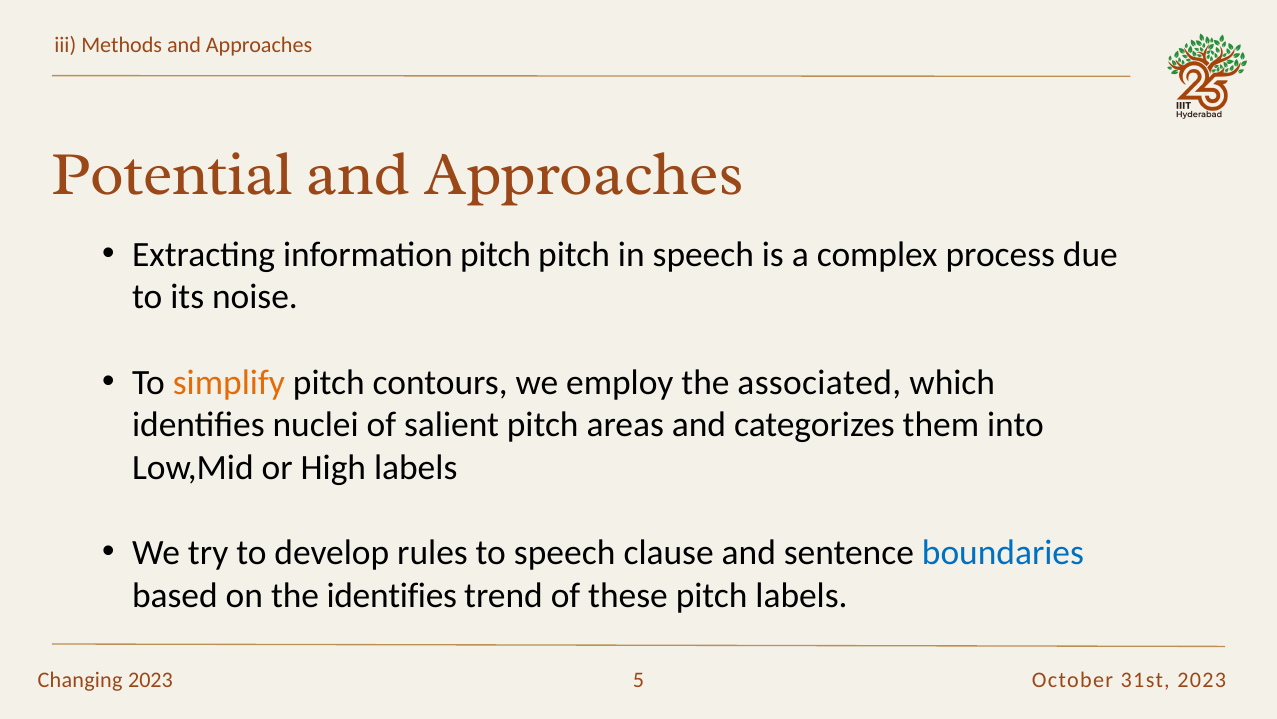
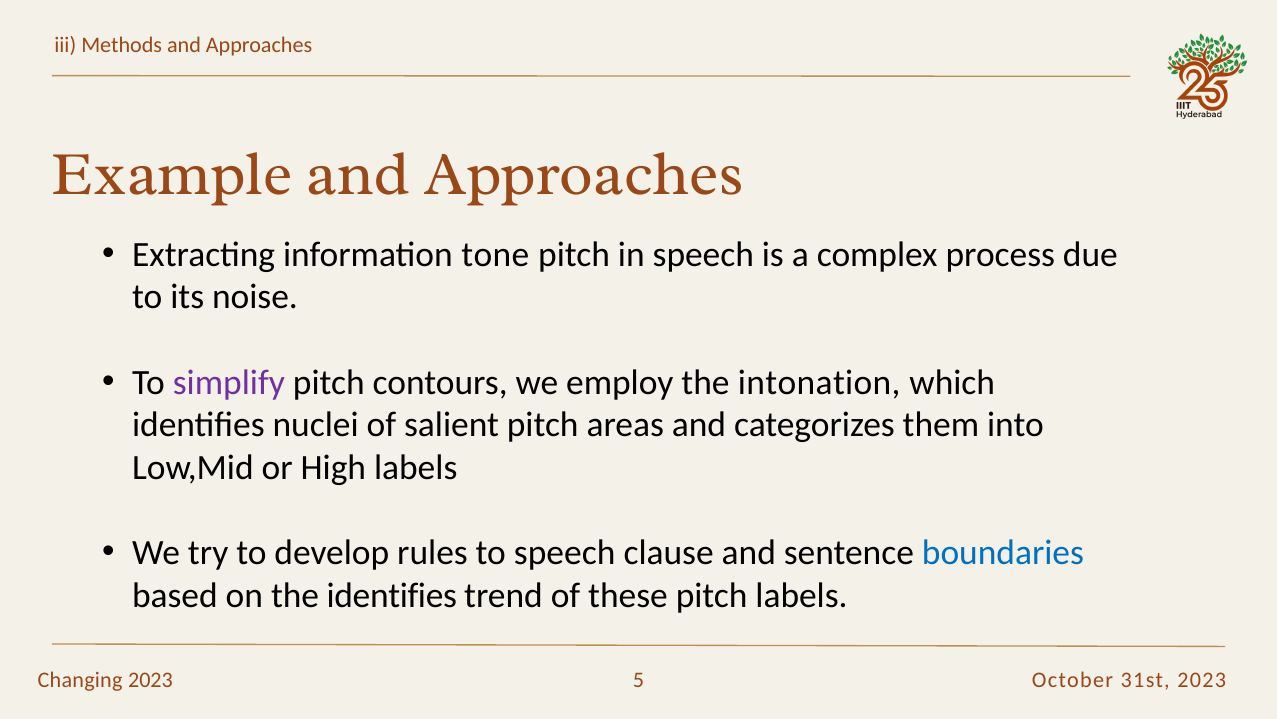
Potential: Potential -> Example
information pitch: pitch -> tone
simplify colour: orange -> purple
associated: associated -> intonation
